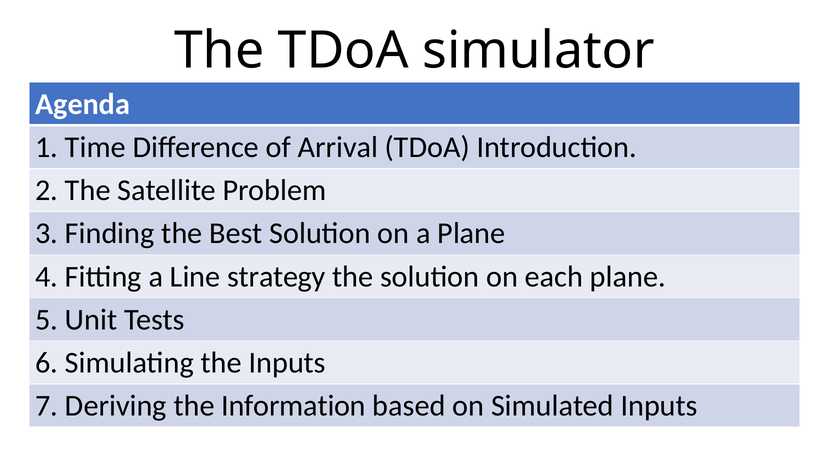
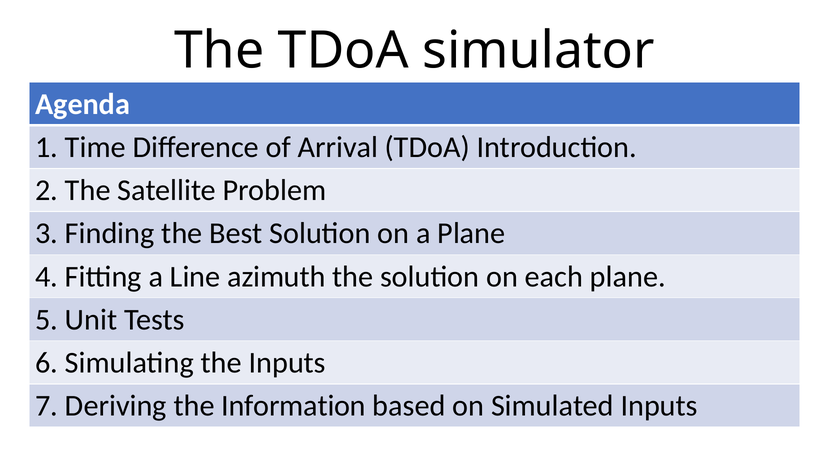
strategy: strategy -> azimuth
